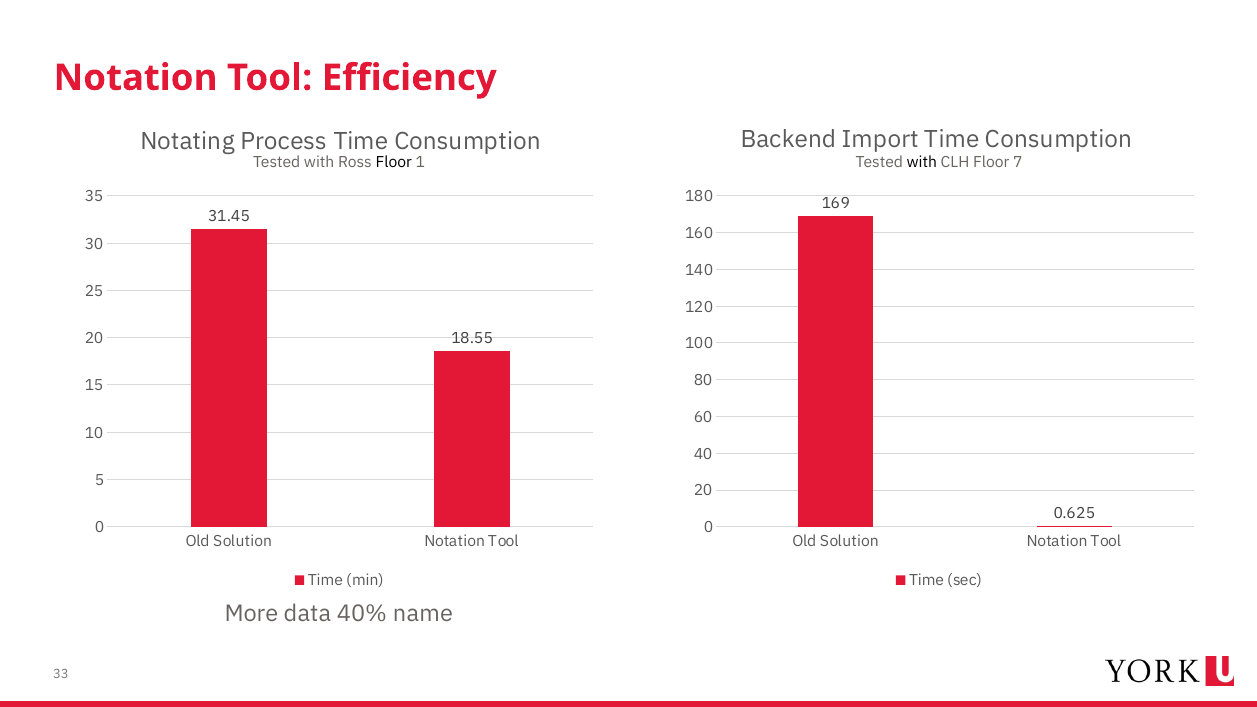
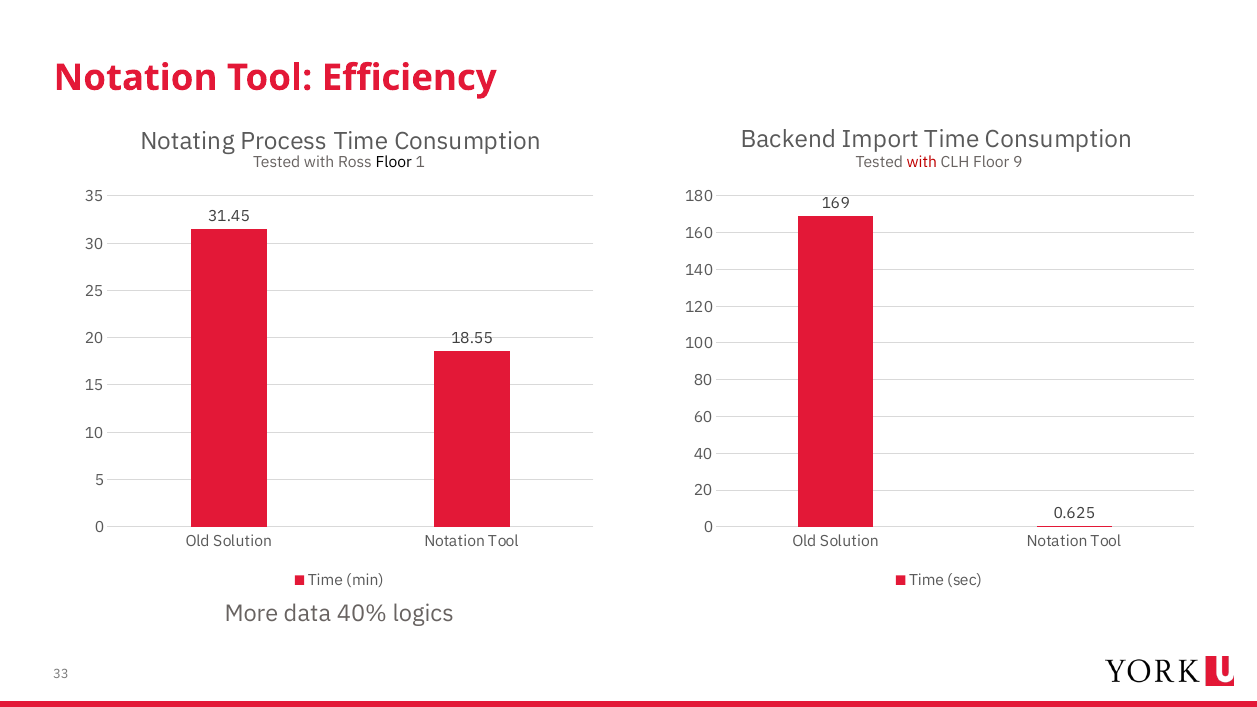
with at (922, 162) colour: black -> red
7: 7 -> 9
name: name -> logics
